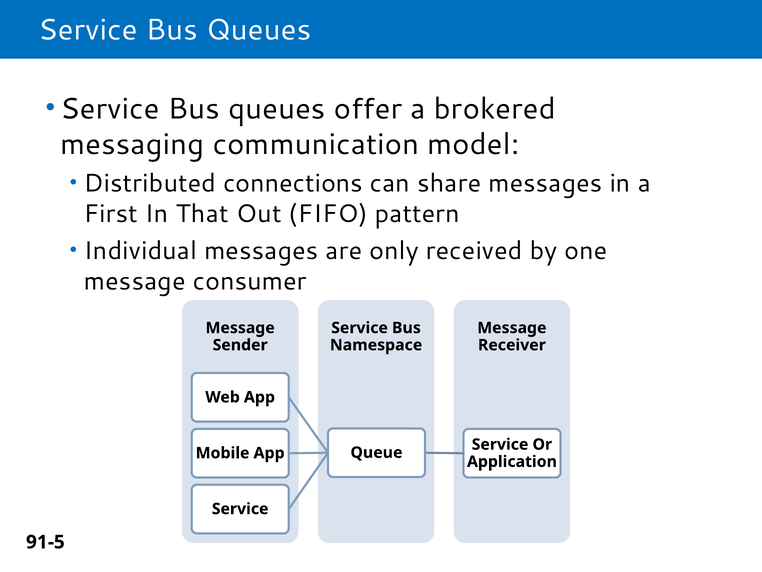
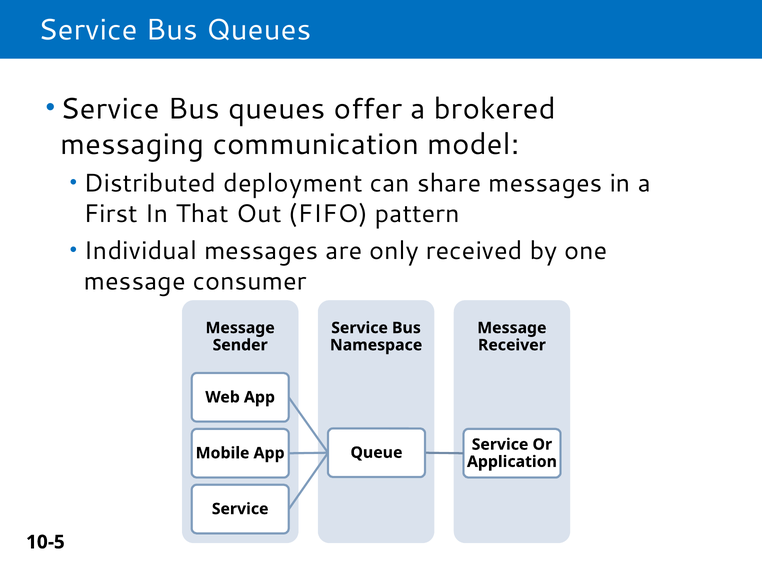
connections: connections -> deployment
91-5: 91-5 -> 10-5
